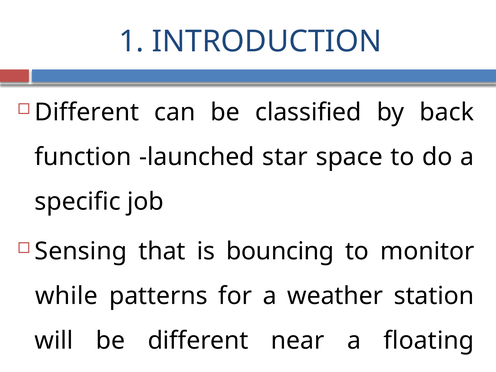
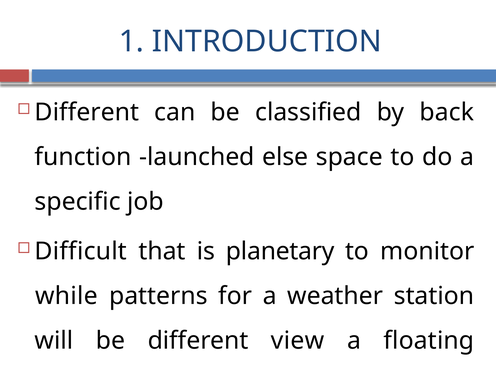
star: star -> else
Sensing: Sensing -> Difficult
bouncing: bouncing -> planetary
near: near -> view
